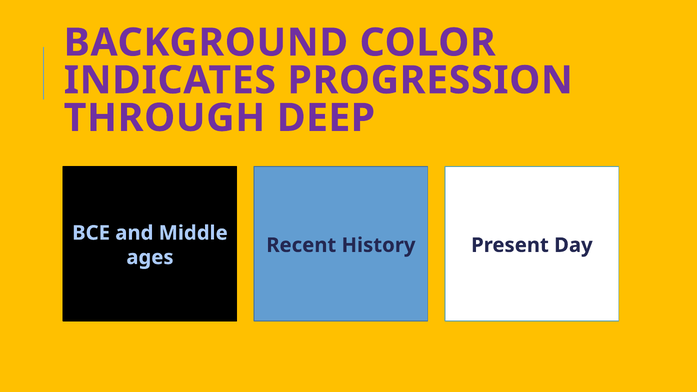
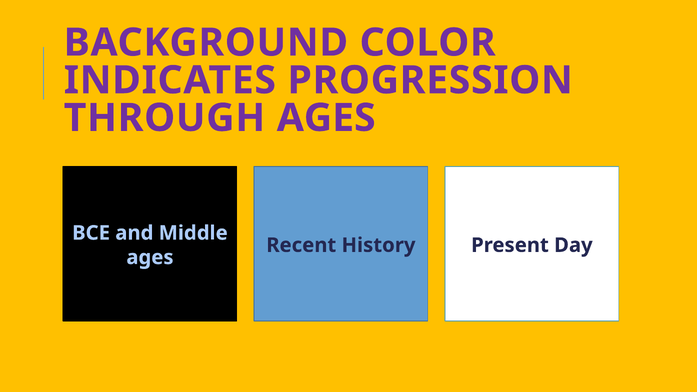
THROUGH DEEP: DEEP -> AGES
